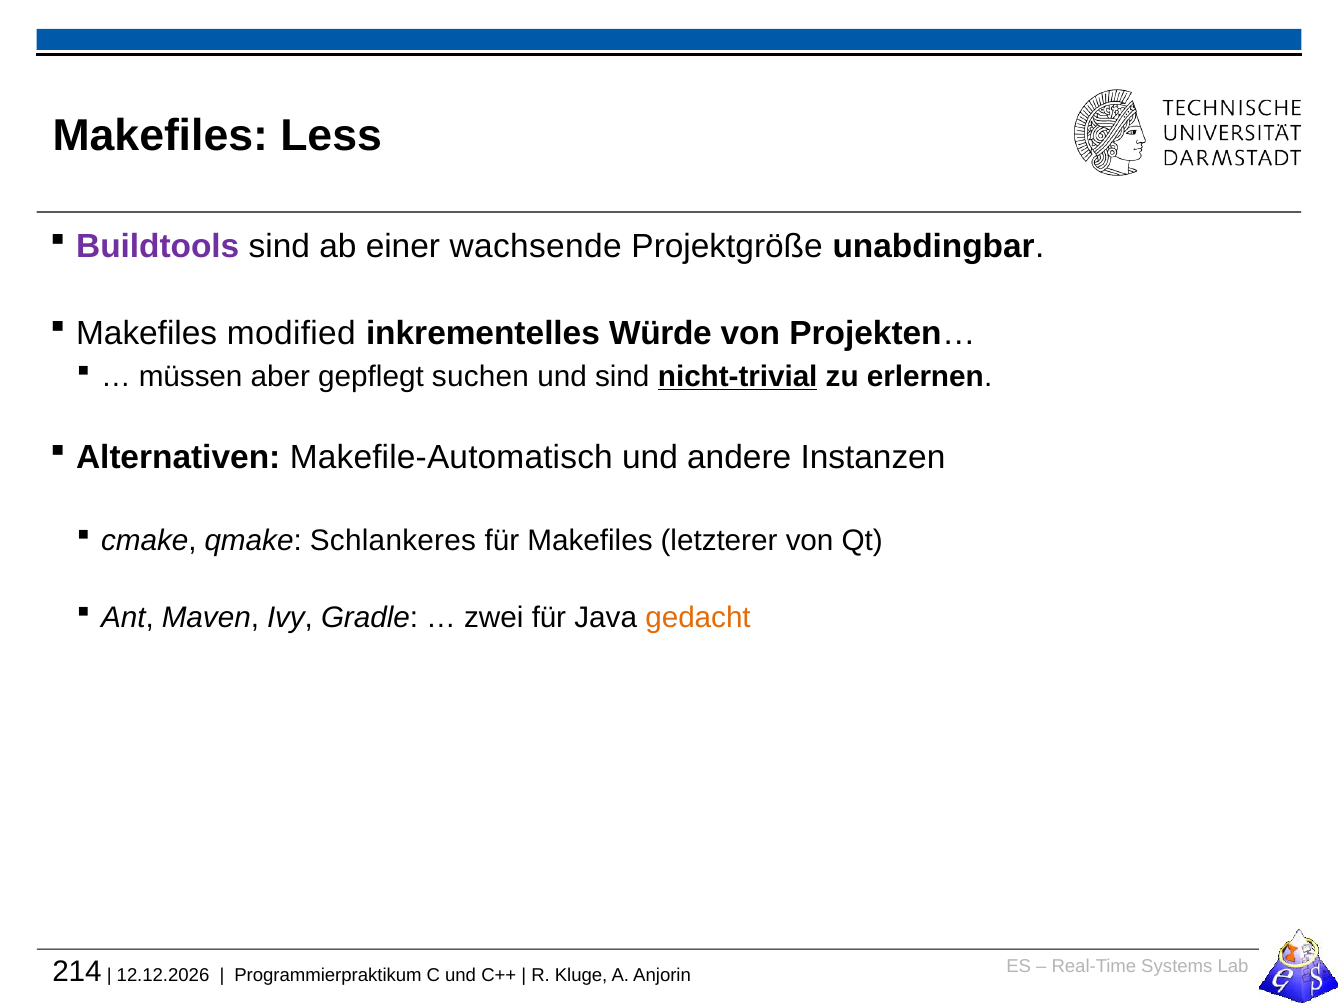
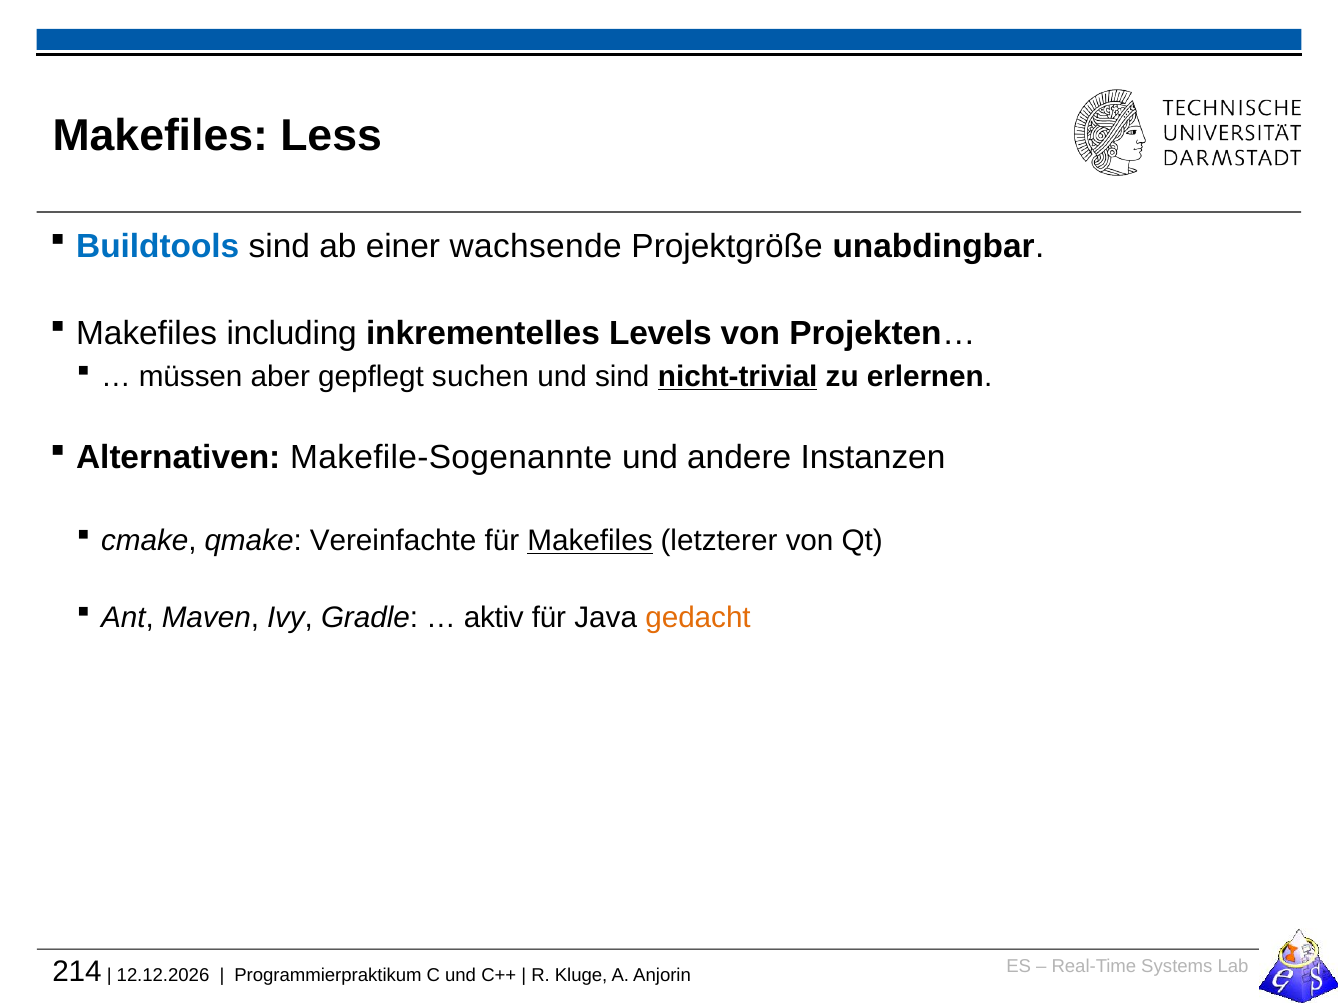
Buildtools colour: purple -> blue
modified: modified -> including
Würde: Würde -> Levels
Makefile-Automatisch: Makefile-Automatisch -> Makefile-Sogenannte
Schlankeres: Schlankeres -> Vereinfachte
Makefiles at (590, 541) underline: none -> present
zwei: zwei -> aktiv
